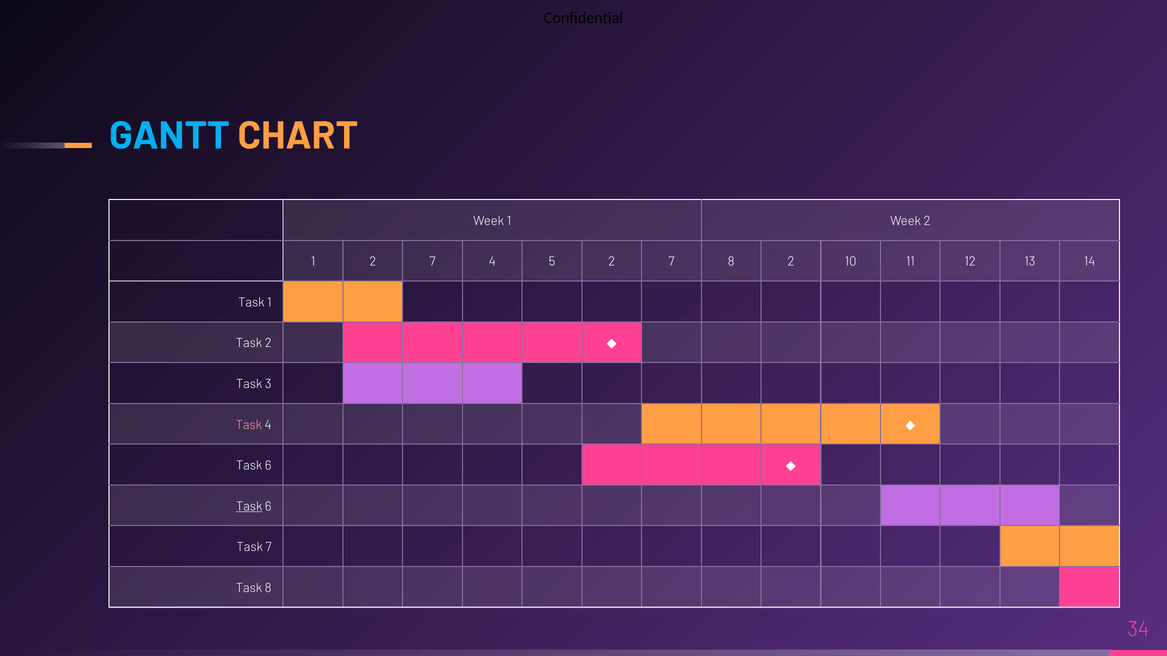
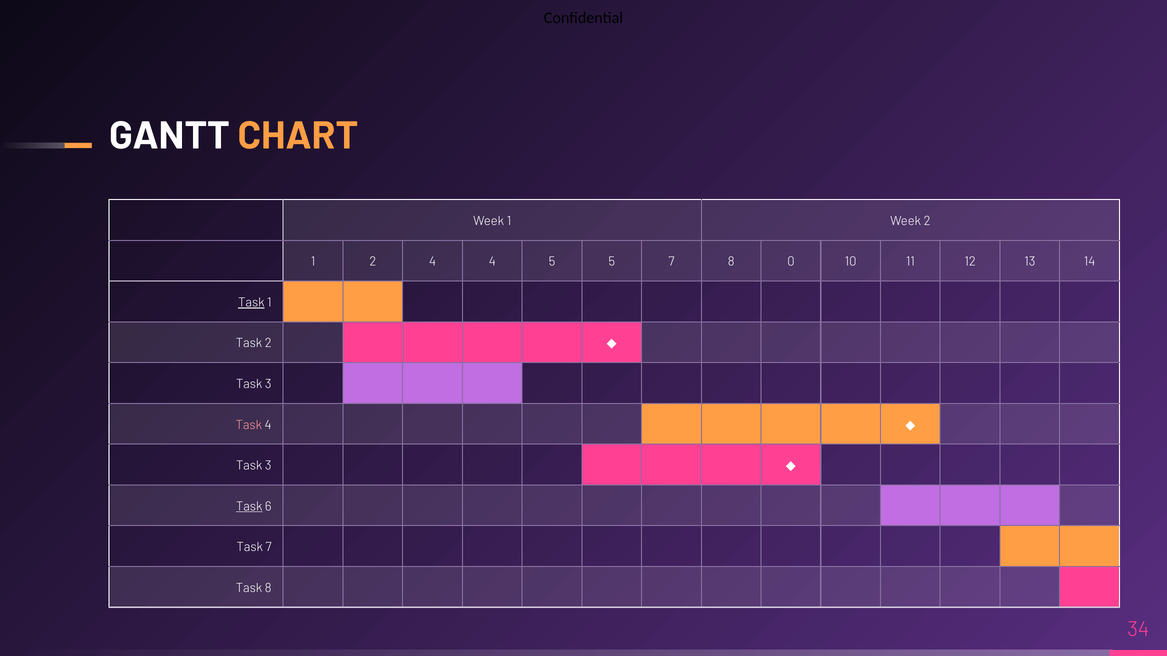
GANTT colour: light blue -> white
1 2 7: 7 -> 4
5 2: 2 -> 5
8 2: 2 -> 0
Task at (251, 303) underline: none -> present
6 at (268, 466): 6 -> 3
